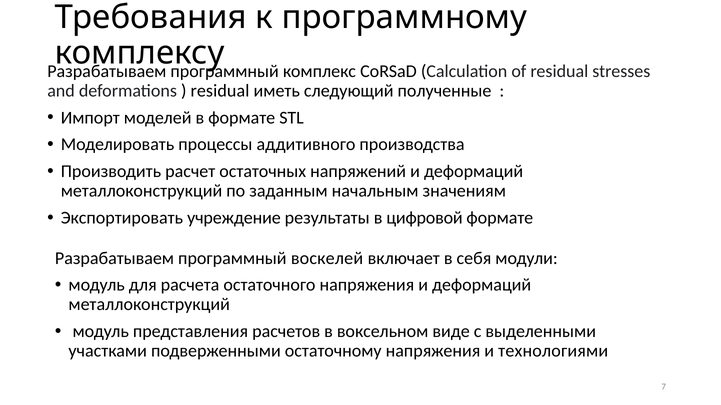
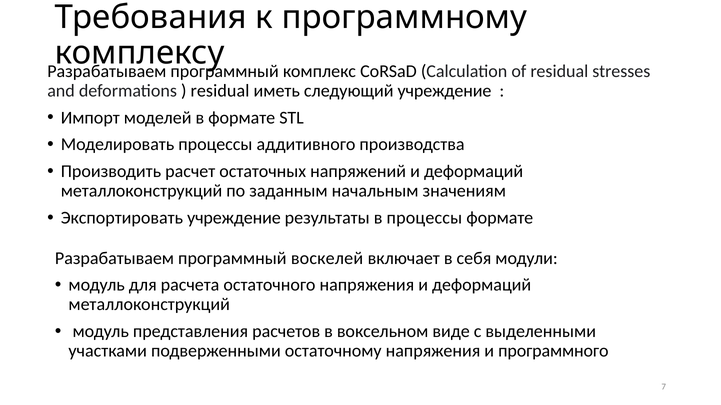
следующий полученные: полученные -> учреждение
в цифровой: цифровой -> процессы
технологиями: технологиями -> программного
